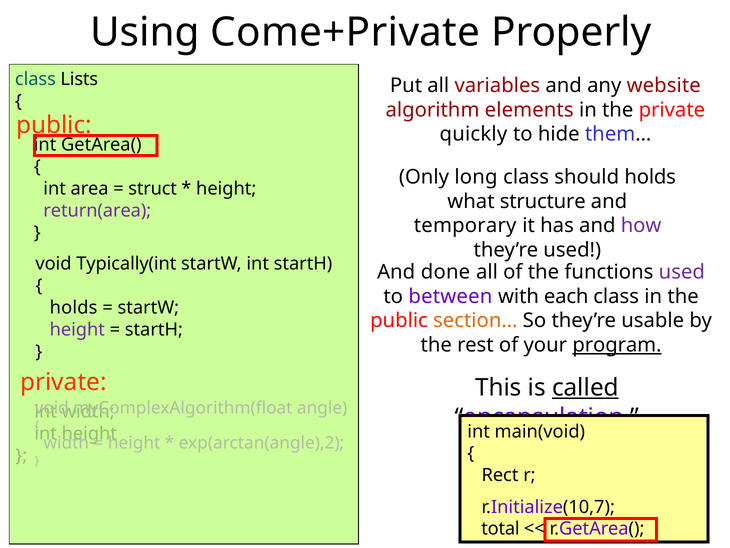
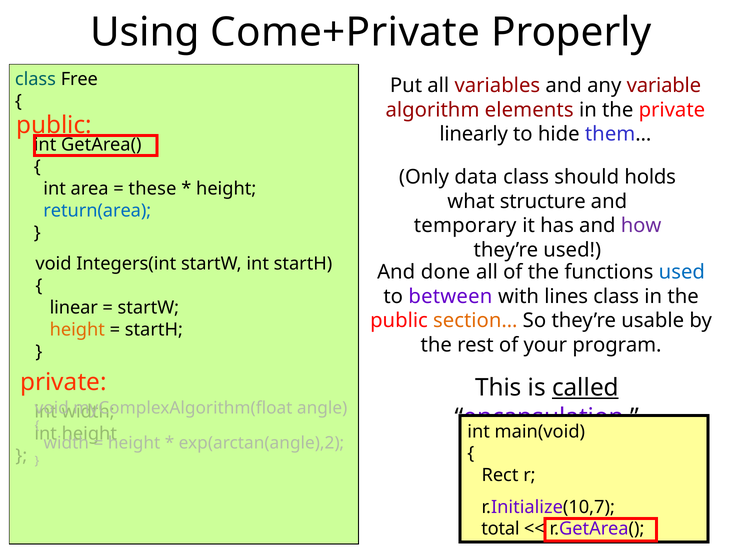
Lists: Lists -> Free
website: website -> variable
quickly: quickly -> linearly
long: long -> data
struct: struct -> these
return(area colour: purple -> blue
Typically(int: Typically(int -> Integers(int
used at (682, 272) colour: purple -> blue
each: each -> lines
holds at (74, 307): holds -> linear
height at (77, 329) colour: purple -> orange
program underline: present -> none
